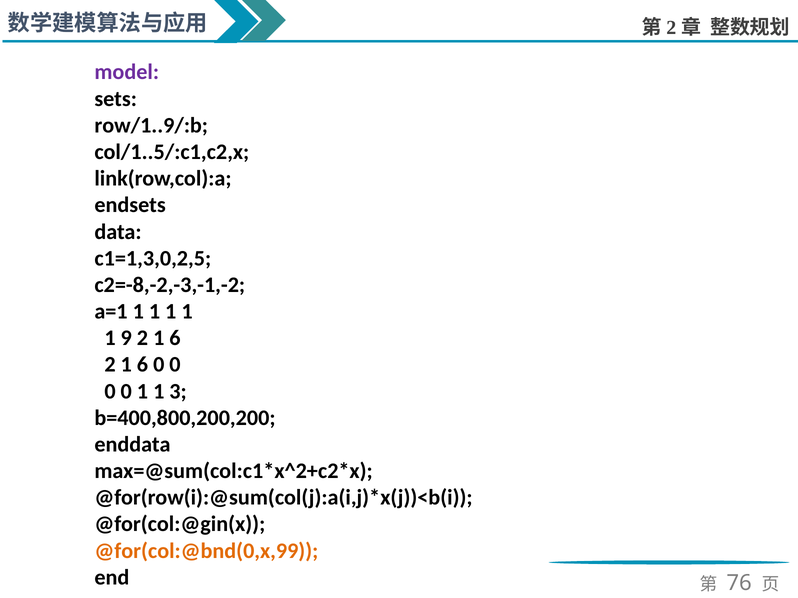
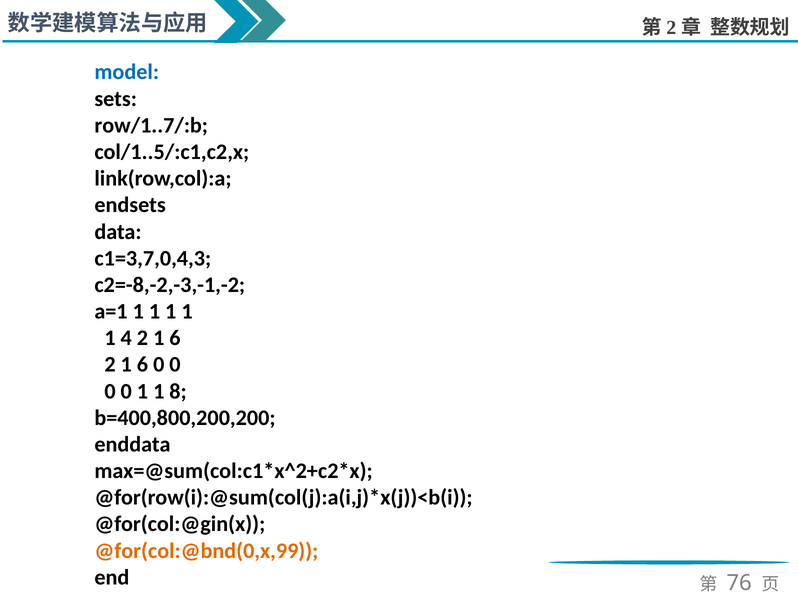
model colour: purple -> blue
row/1..9/:b: row/1..9/:b -> row/1..7/:b
c1=1,3,0,2,5: c1=1,3,0,2,5 -> c1=3,7,0,4,3
9: 9 -> 4
3: 3 -> 8
